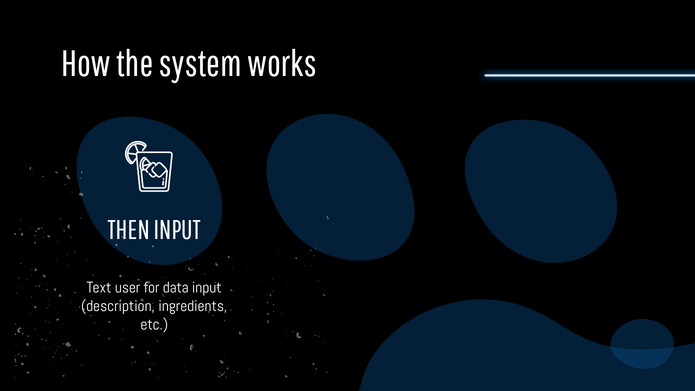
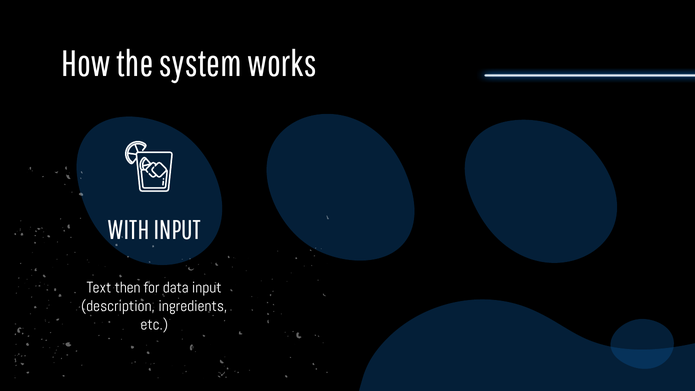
THEN: THEN -> WITH
user: user -> then
